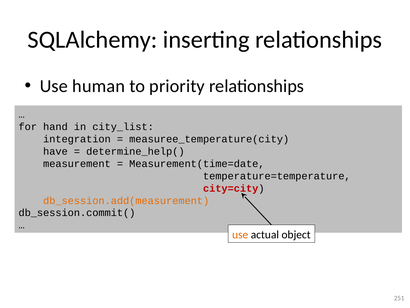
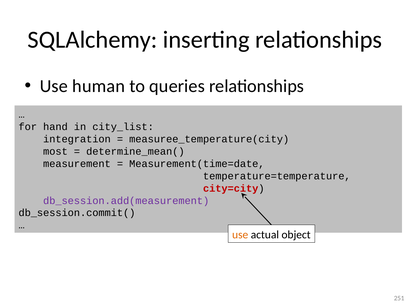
priority: priority -> queries
have: have -> most
determine_help(: determine_help( -> determine_mean(
db_session.add(measurement colour: orange -> purple
